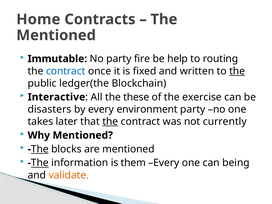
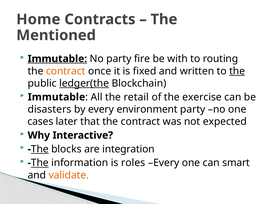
Immutable at (57, 59) underline: none -> present
help: help -> with
contract at (66, 71) colour: blue -> orange
ledger(the underline: none -> present
Interactive at (56, 97): Interactive -> Immutable
these: these -> retail
takes: takes -> cases
the at (110, 122) underline: present -> none
currently: currently -> expected
Why Mentioned: Mentioned -> Interactive
are mentioned: mentioned -> integration
them: them -> roles
being: being -> smart
